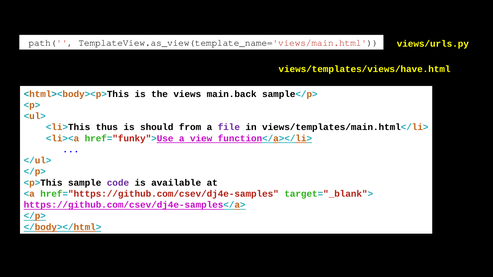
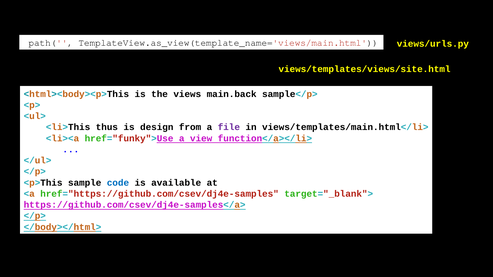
views/templates/views/have.html: views/templates/views/have.html -> views/templates/views/site.html
should: should -> design
code colour: purple -> blue
